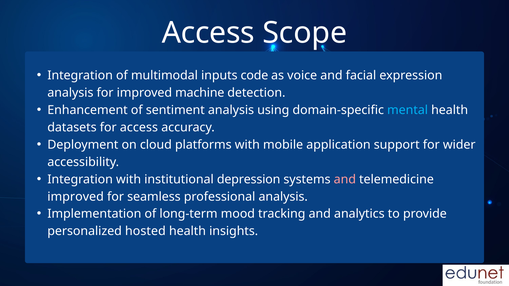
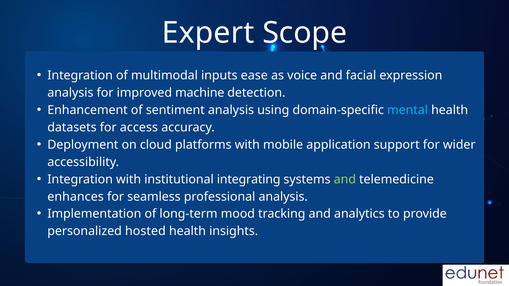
Access at (208, 33): Access -> Expert
code: code -> ease
depression: depression -> integrating
and at (345, 180) colour: pink -> light green
improved at (76, 197): improved -> enhances
